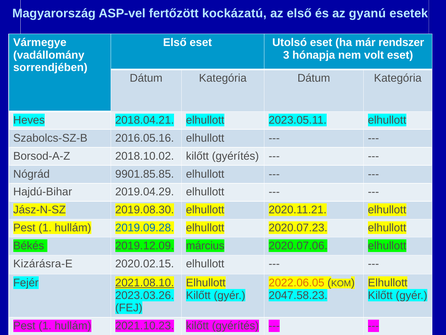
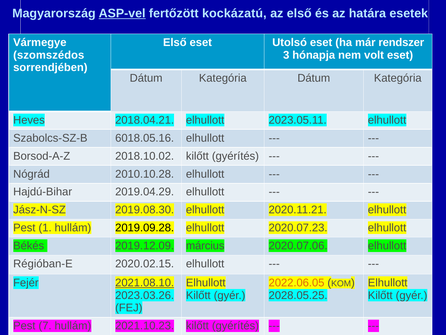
ASP-vel underline: none -> present
gyanú: gyanú -> határa
vadállomány: vadállomány -> szomszédos
2016.05.16: 2016.05.16 -> 6018.05.16
9901.85.85: 9901.85.85 -> 2010.10.28
2019.09.28 colour: blue -> black
Kizárásra-E: Kizárásra-E -> Régióban-E
2047.58.23: 2047.58.23 -> 2028.05.25
1 at (45, 325): 1 -> 7
